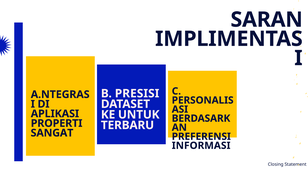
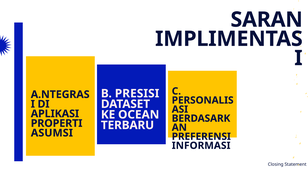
UNTUK: UNTUK -> OCEAN
SANGAT: SANGAT -> ASUMSI
